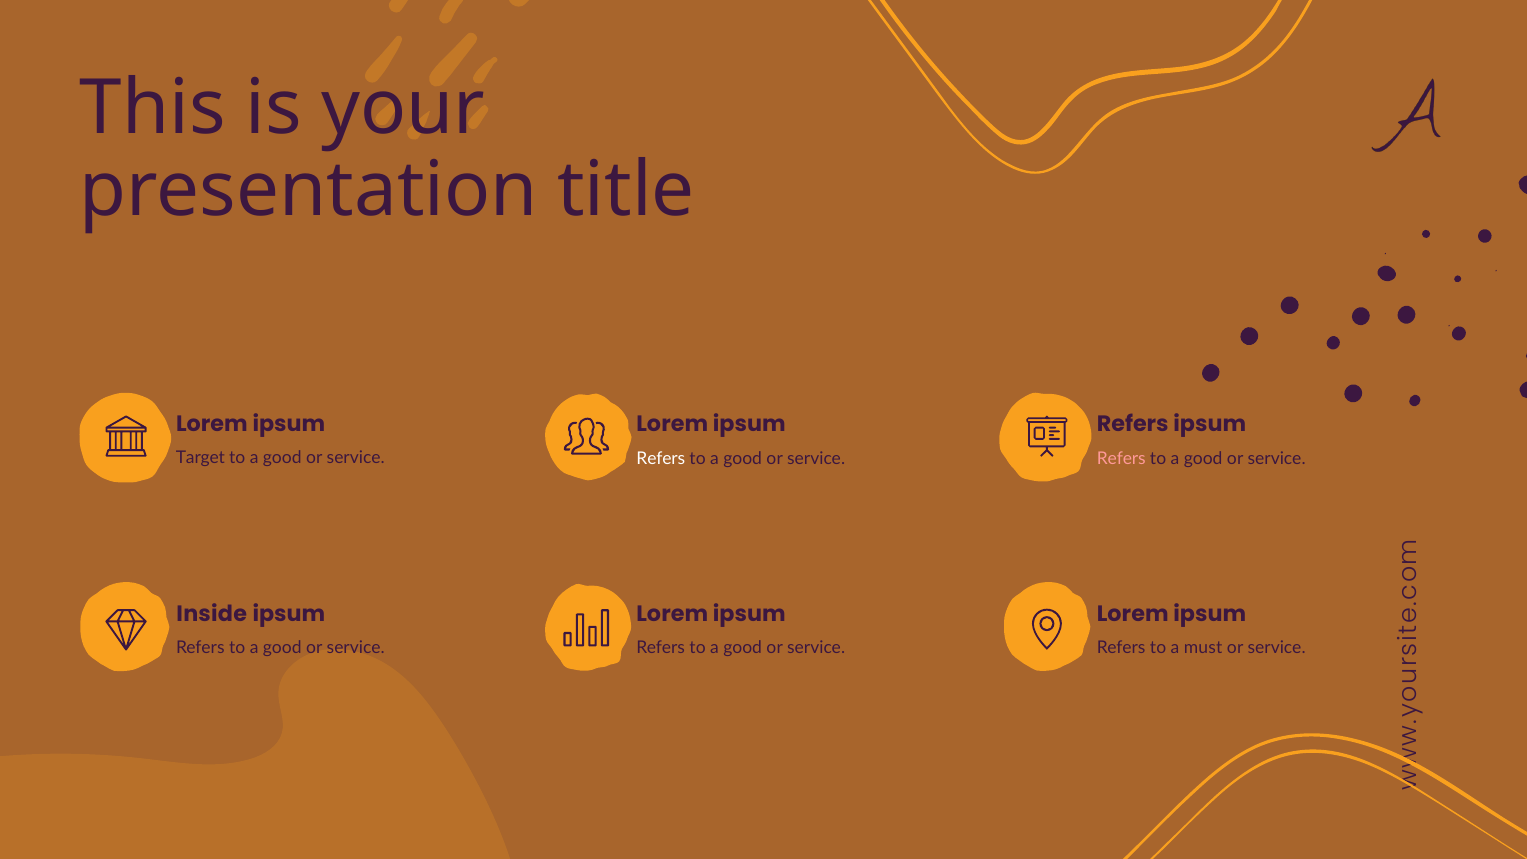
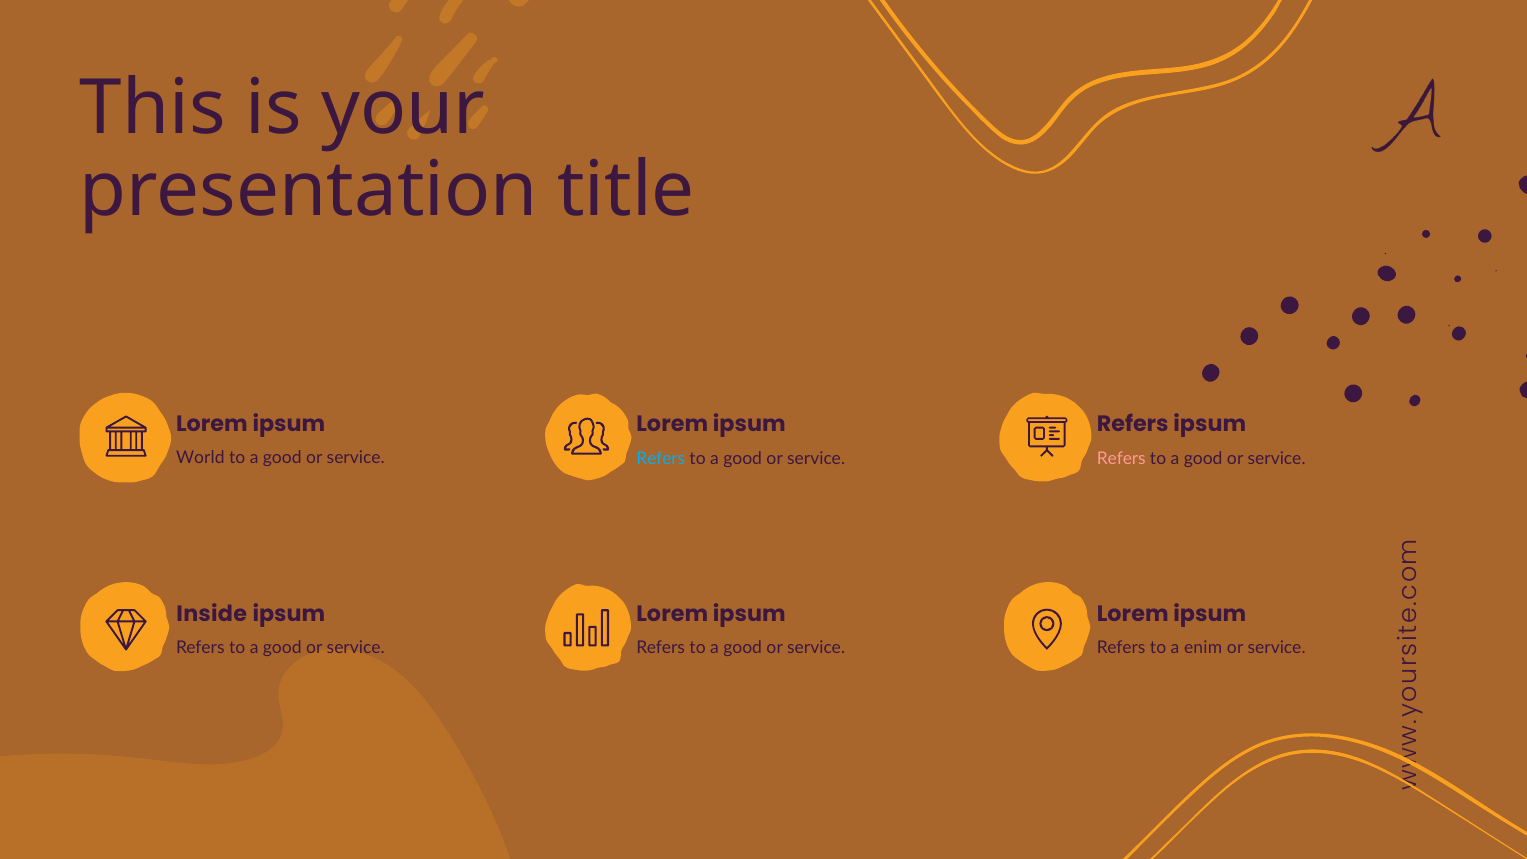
Target: Target -> World
Refers at (661, 458) colour: white -> light blue
must: must -> enim
